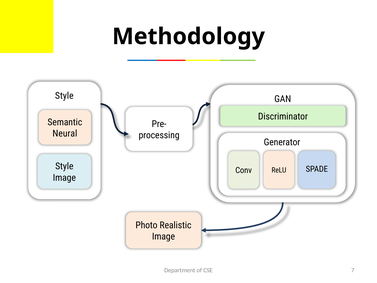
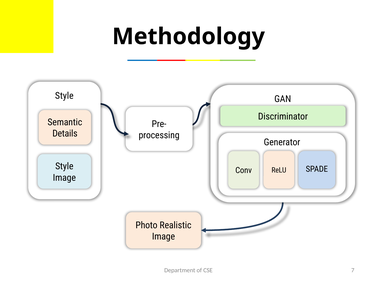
Neural: Neural -> Details
